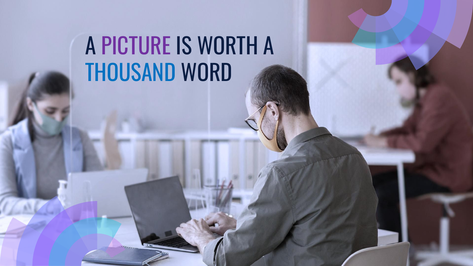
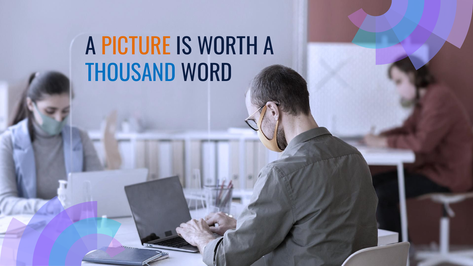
PICTURE colour: purple -> orange
